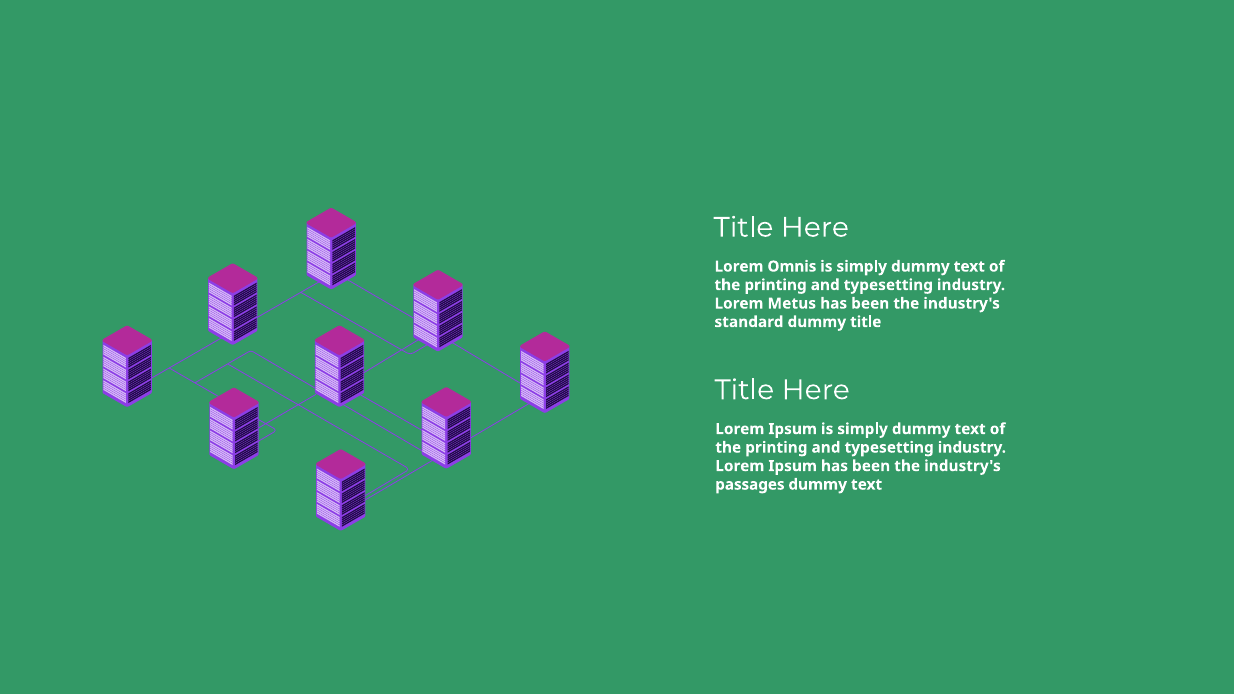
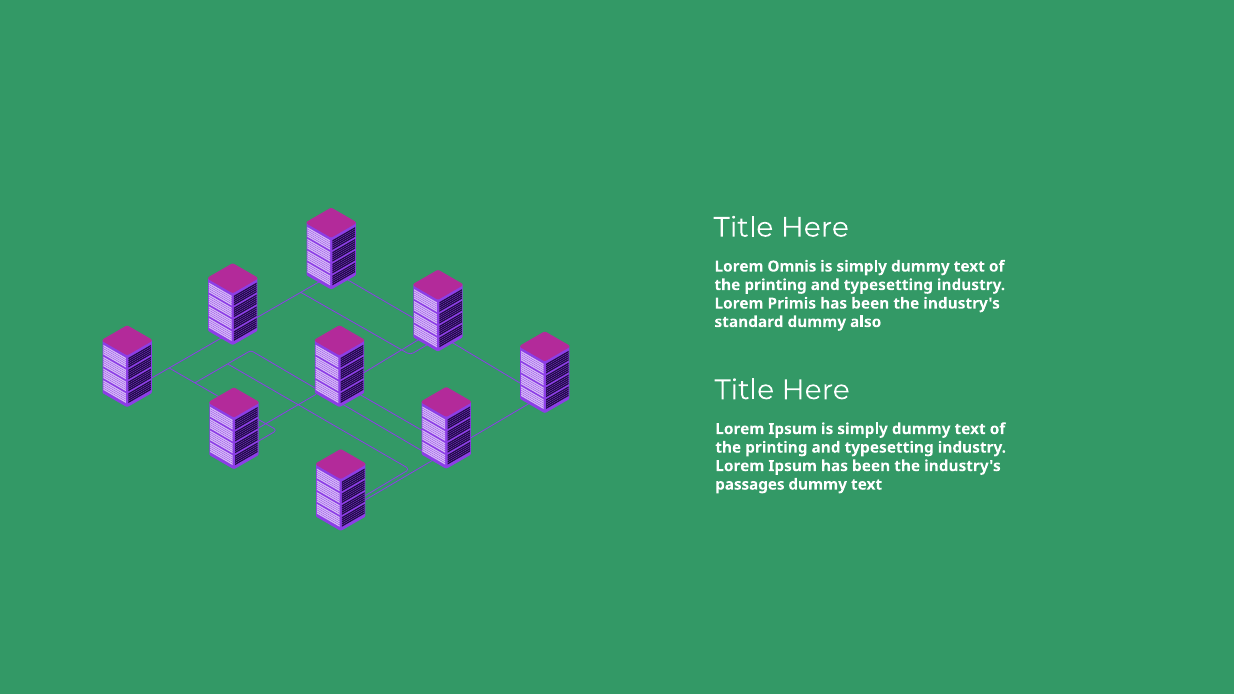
Metus: Metus -> Primis
dummy title: title -> also
